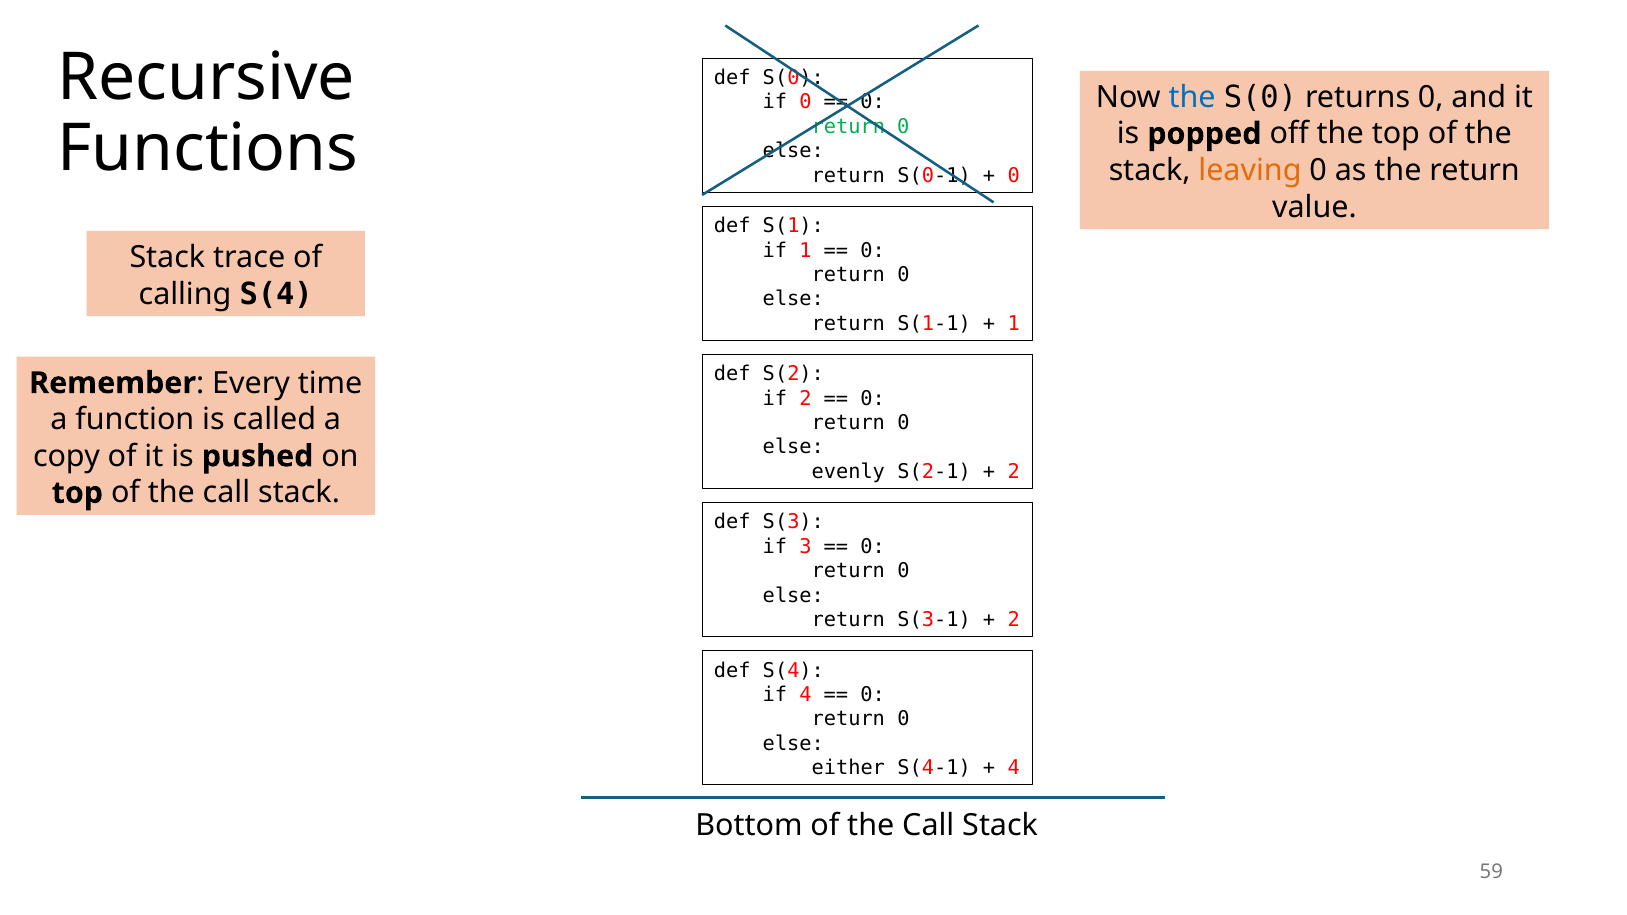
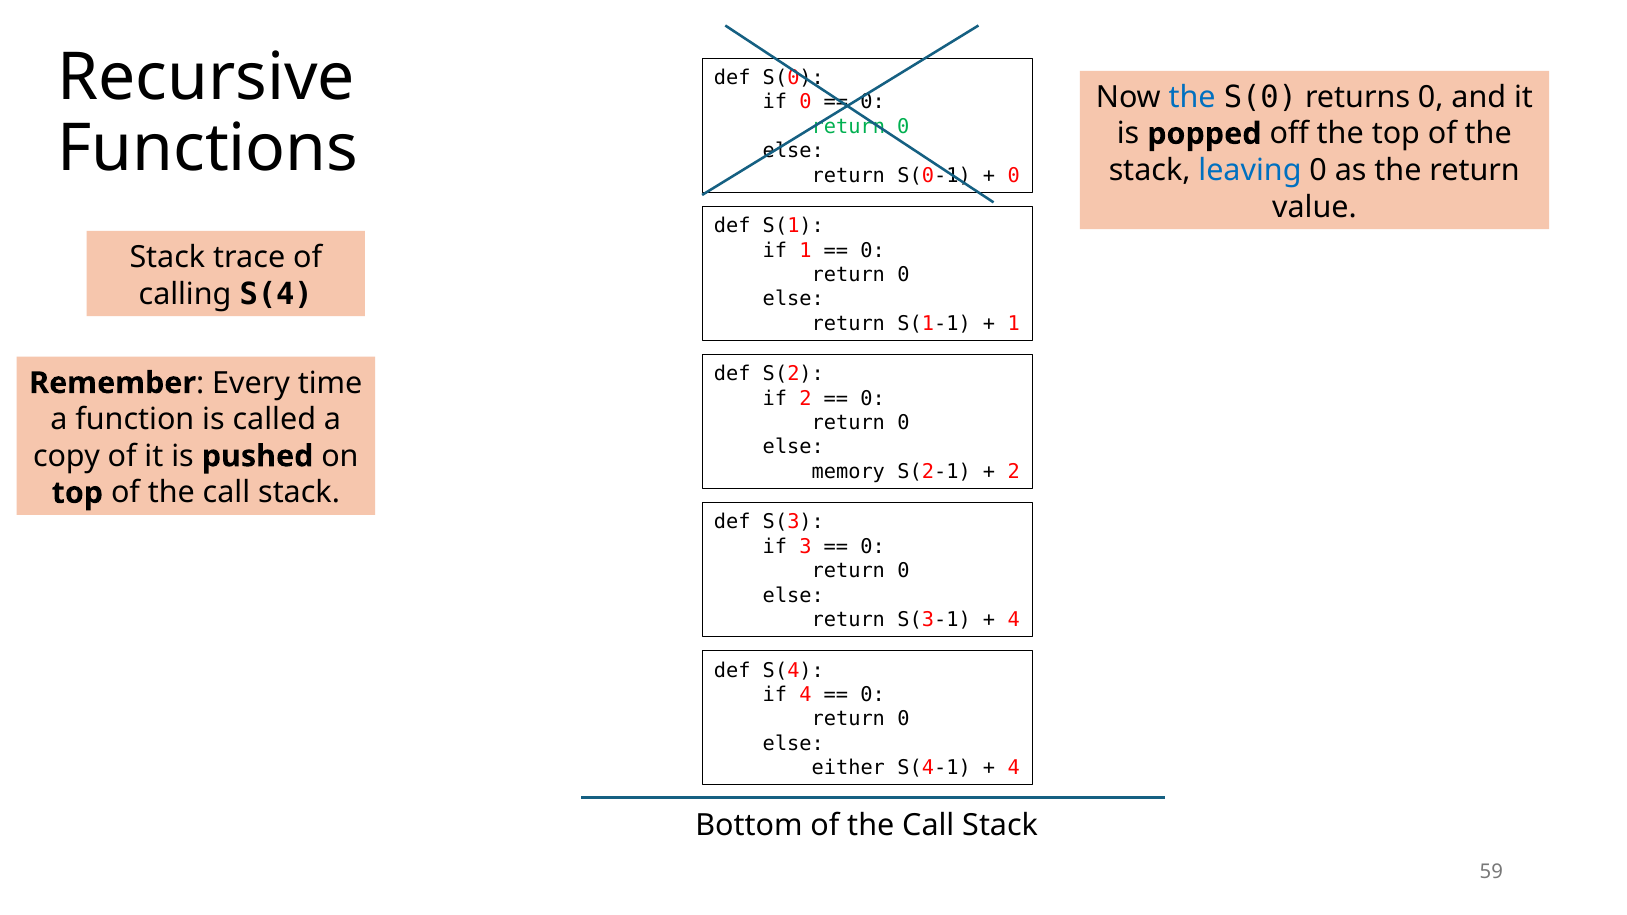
leaving colour: orange -> blue
evenly: evenly -> memory
2 at (1014, 620): 2 -> 4
